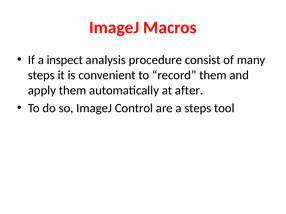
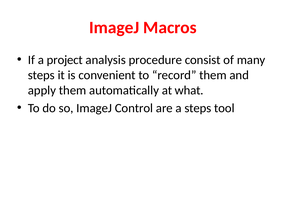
inspect: inspect -> project
after: after -> what
